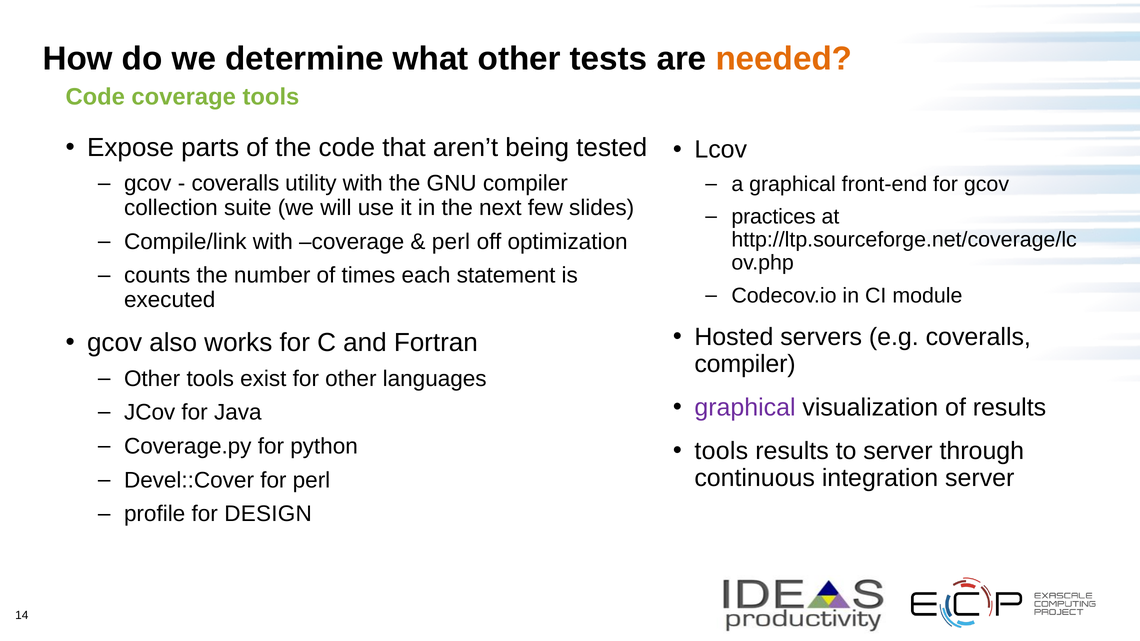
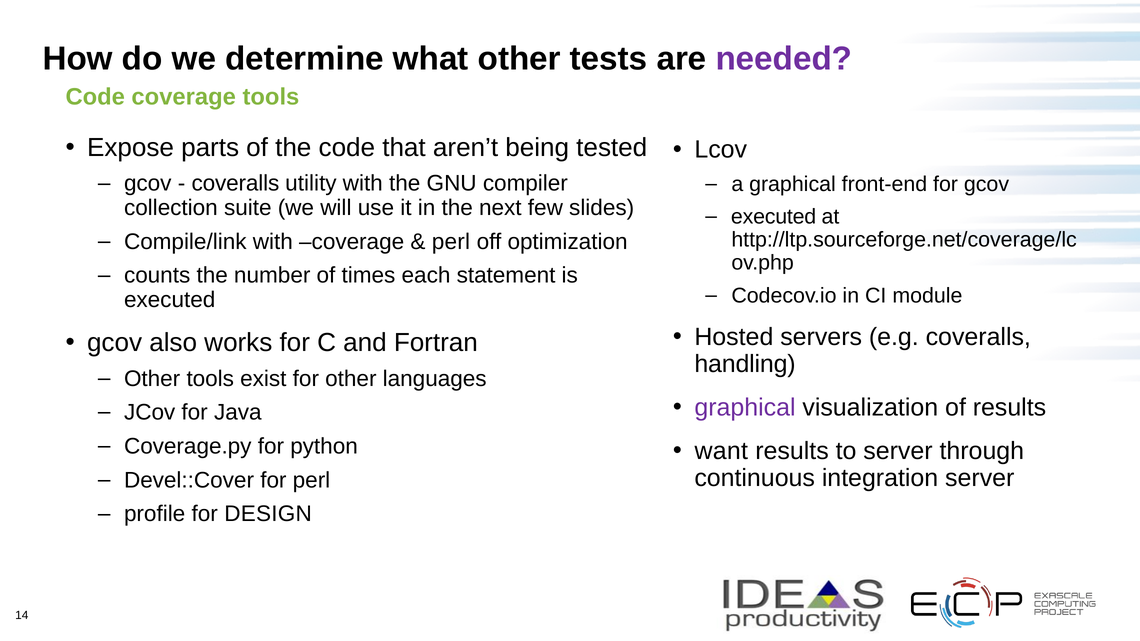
needed colour: orange -> purple
practices at (774, 217): practices -> executed
compiler at (745, 364): compiler -> handling
tools at (721, 451): tools -> want
